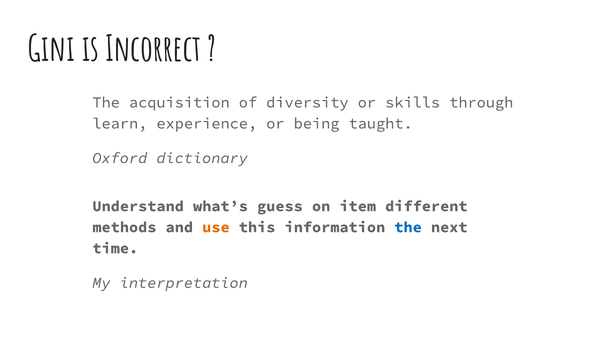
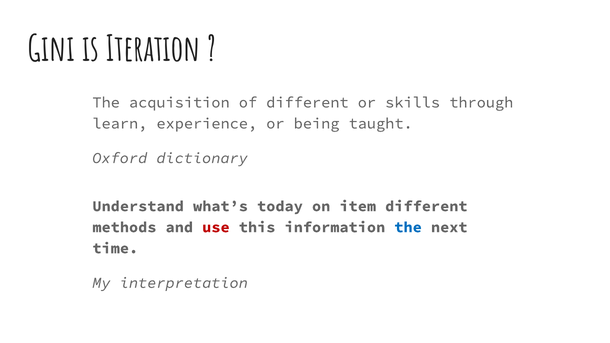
Incorrect: Incorrect -> Iteration
of diversity: diversity -> different
guess: guess -> today
use colour: orange -> red
